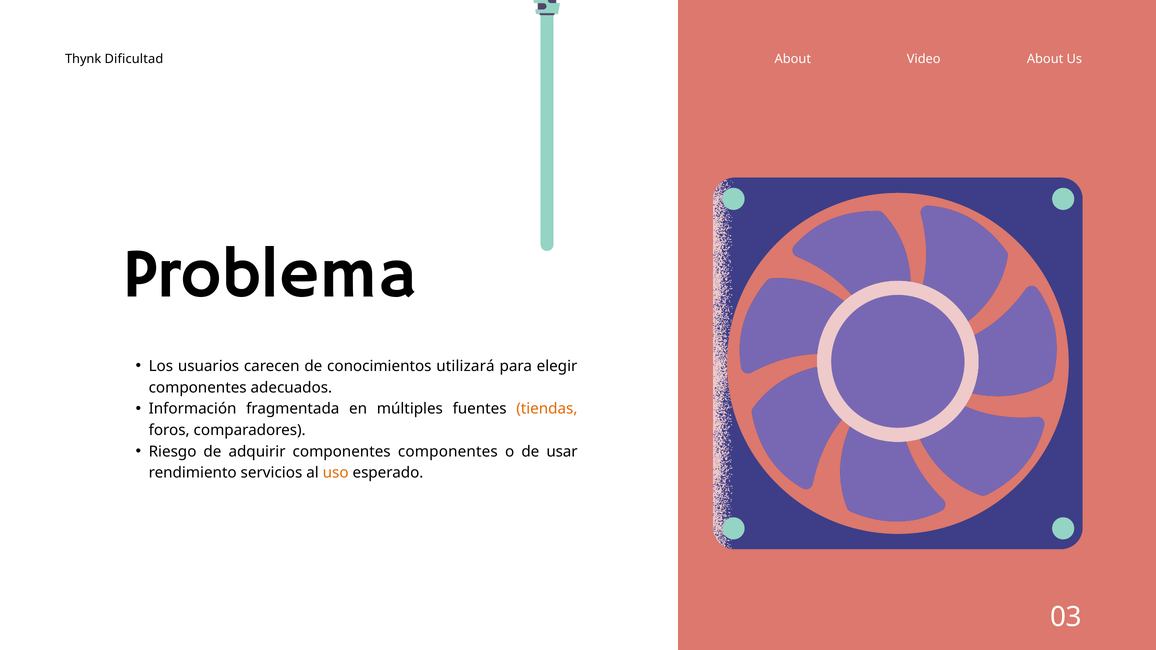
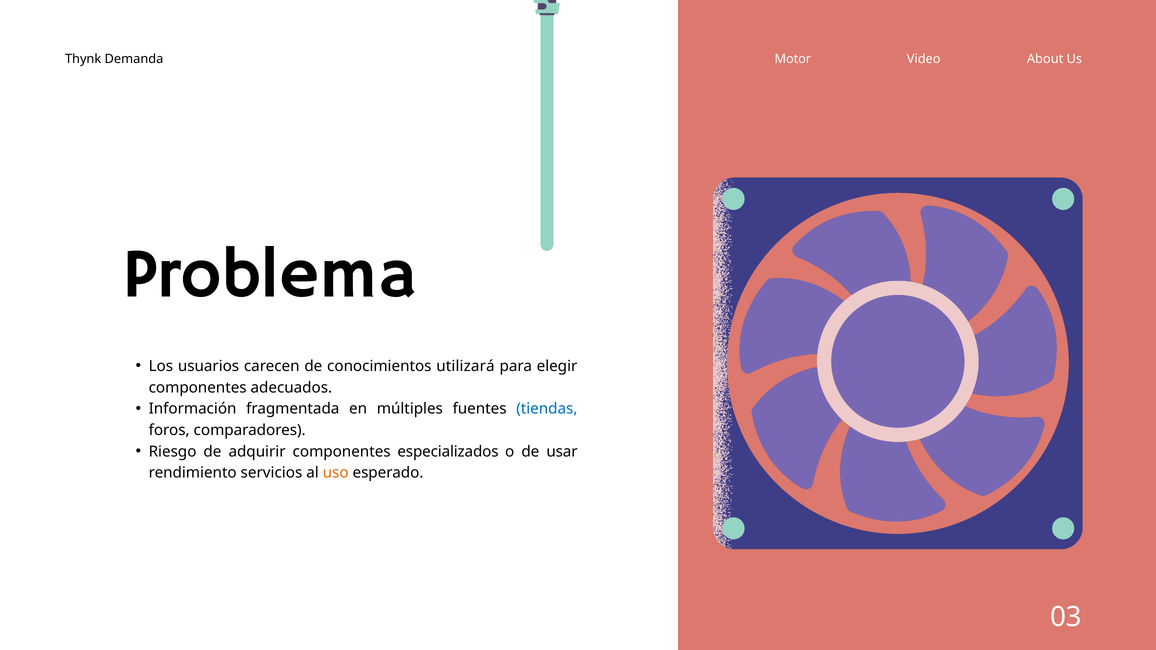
Dificultad: Dificultad -> Demanda
About at (793, 59): About -> Motor
tiendas colour: orange -> blue
componentes componentes: componentes -> especializados
